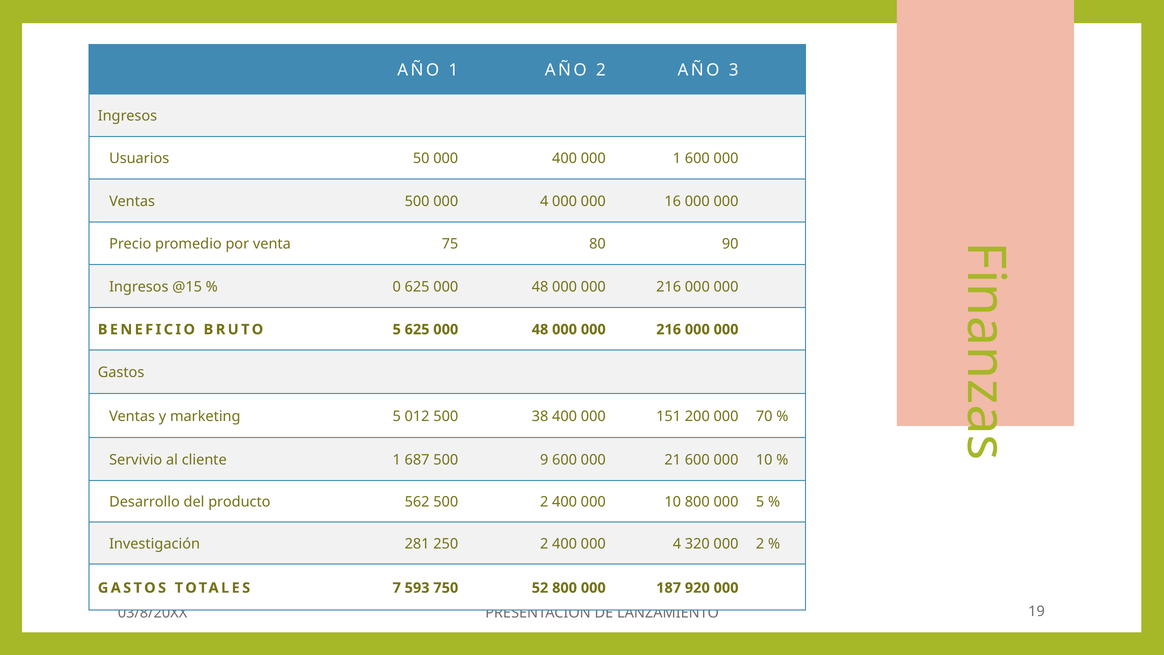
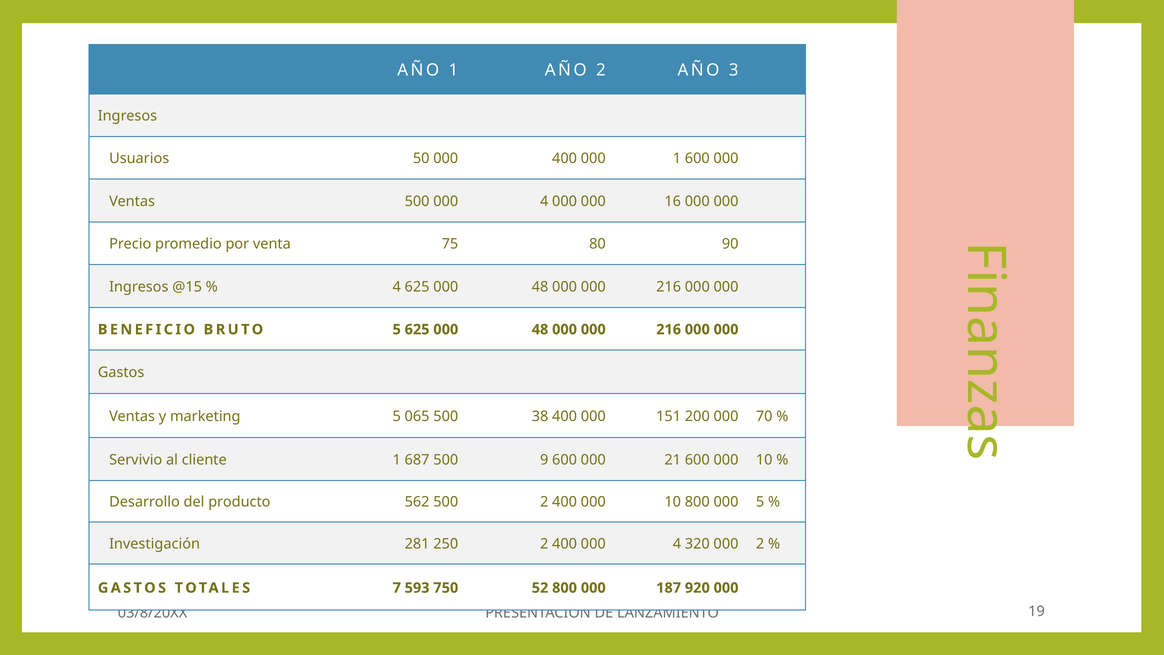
0 at (397, 287): 0 -> 4
012: 012 -> 065
